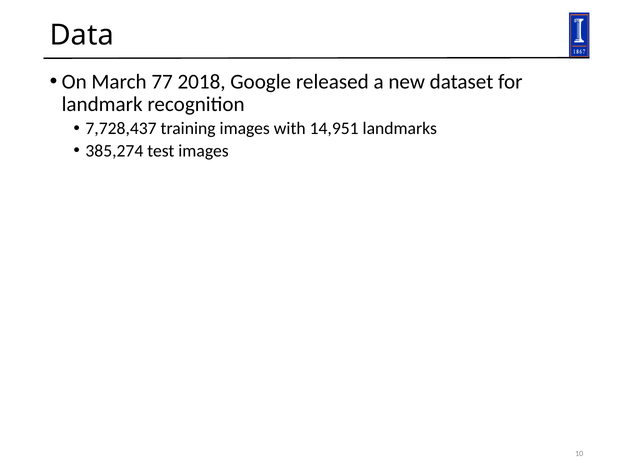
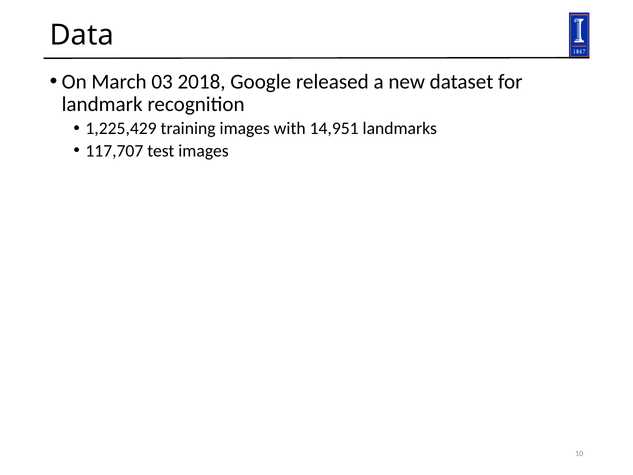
77: 77 -> 03
7,728,437: 7,728,437 -> 1,225,429
385,274: 385,274 -> 117,707
